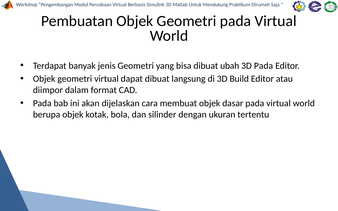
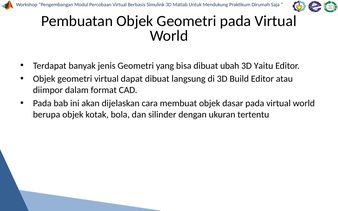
3D Pada: Pada -> Yaitu
